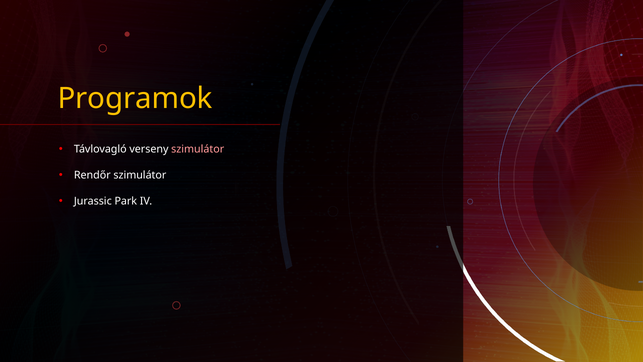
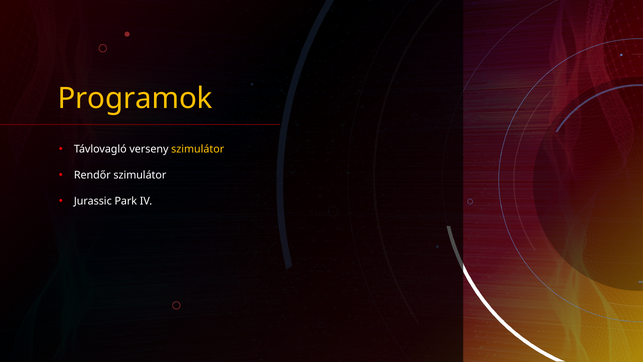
szimulátor at (198, 149) colour: pink -> yellow
